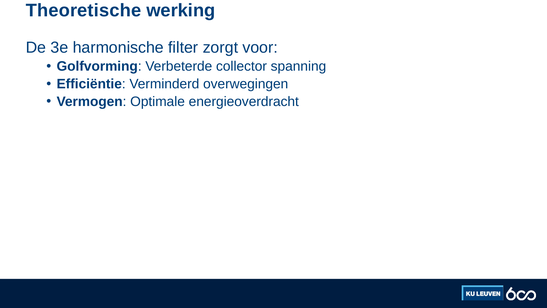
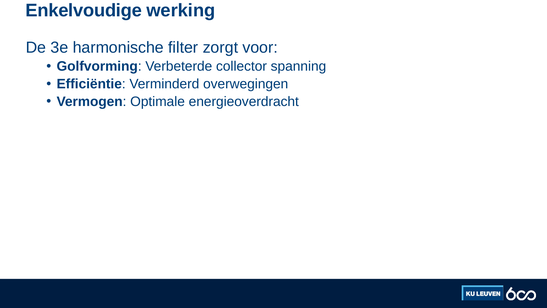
Theoretische: Theoretische -> Enkelvoudige
